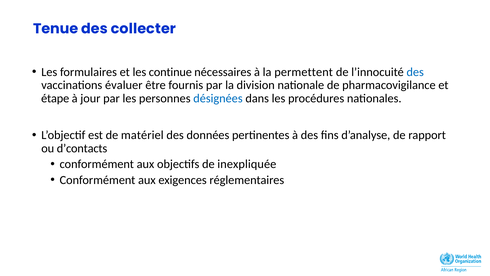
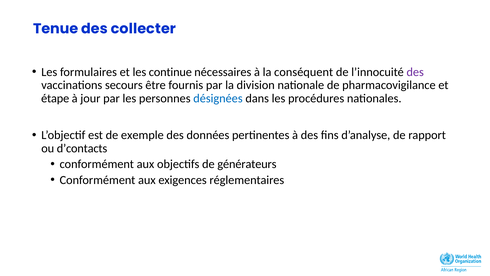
permettent: permettent -> conséquent
des at (415, 72) colour: blue -> purple
évaluer: évaluer -> secours
matériel: matériel -> exemple
inexpliquée: inexpliquée -> générateurs
